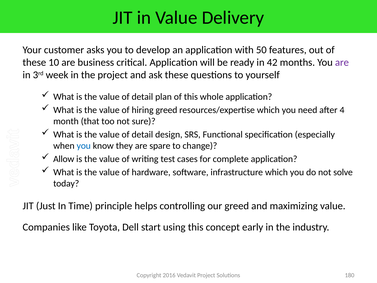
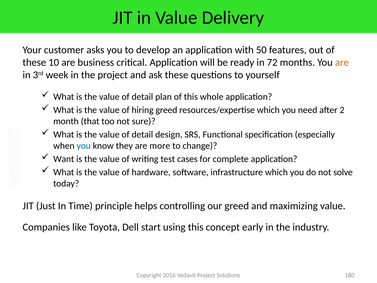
42: 42 -> 72
are at (342, 62) colour: purple -> orange
4: 4 -> 2
spare: spare -> more
Allow: Allow -> Want
